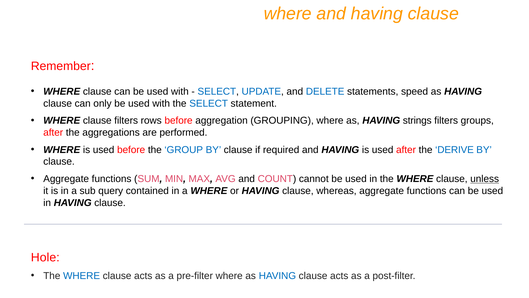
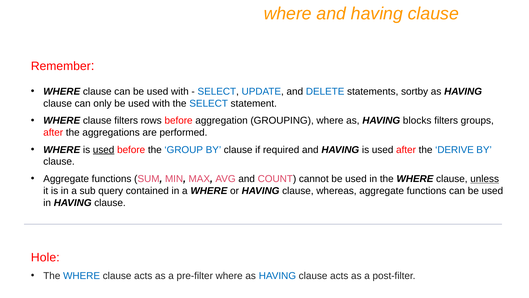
speed: speed -> sortby
strings: strings -> blocks
used at (104, 150) underline: none -> present
